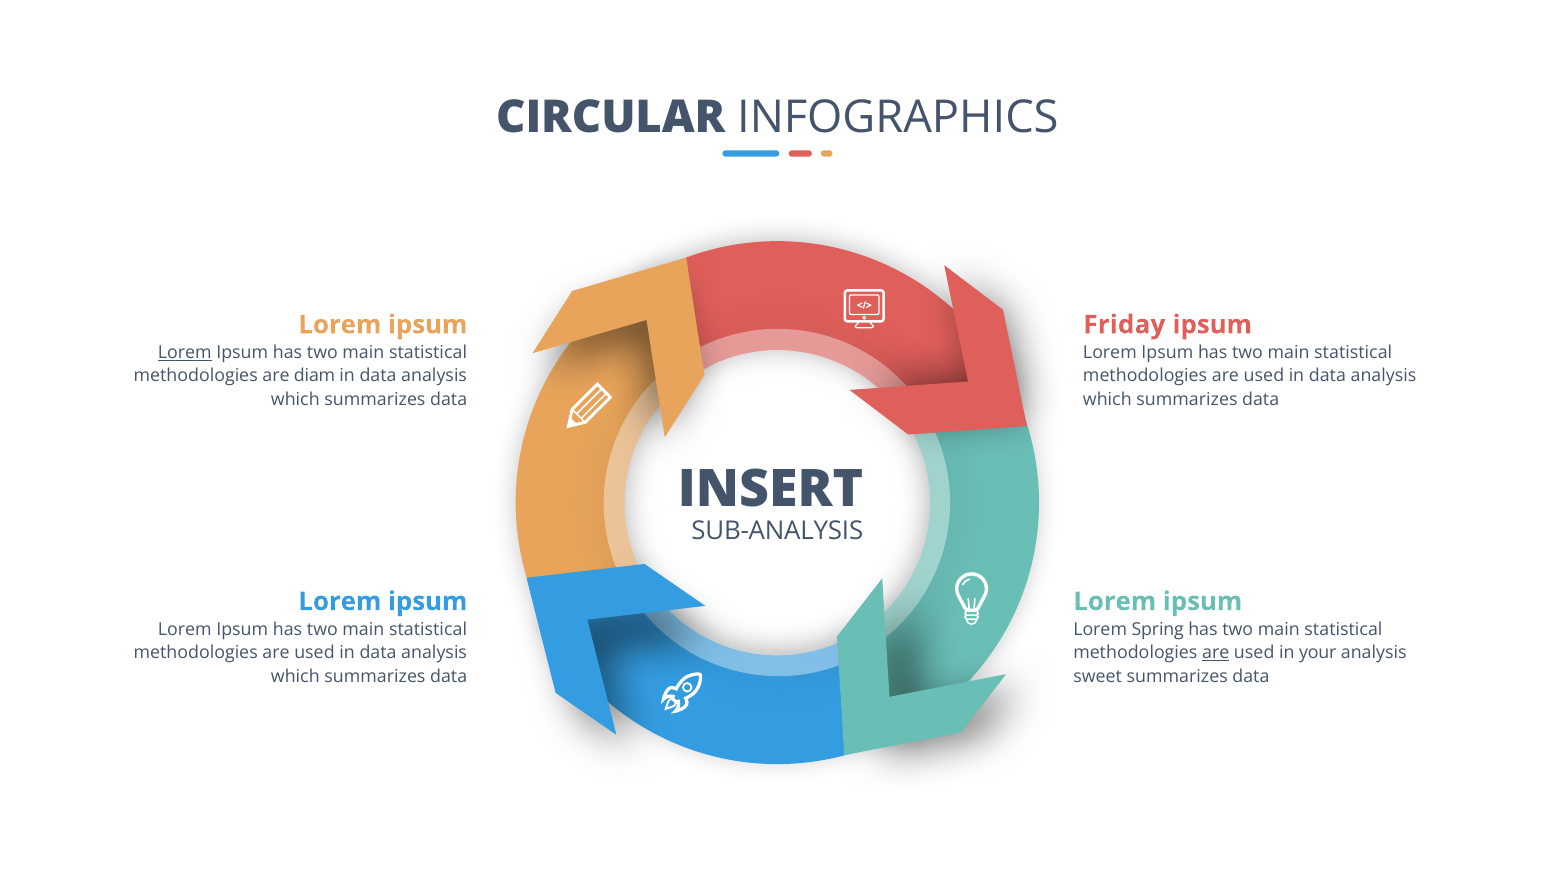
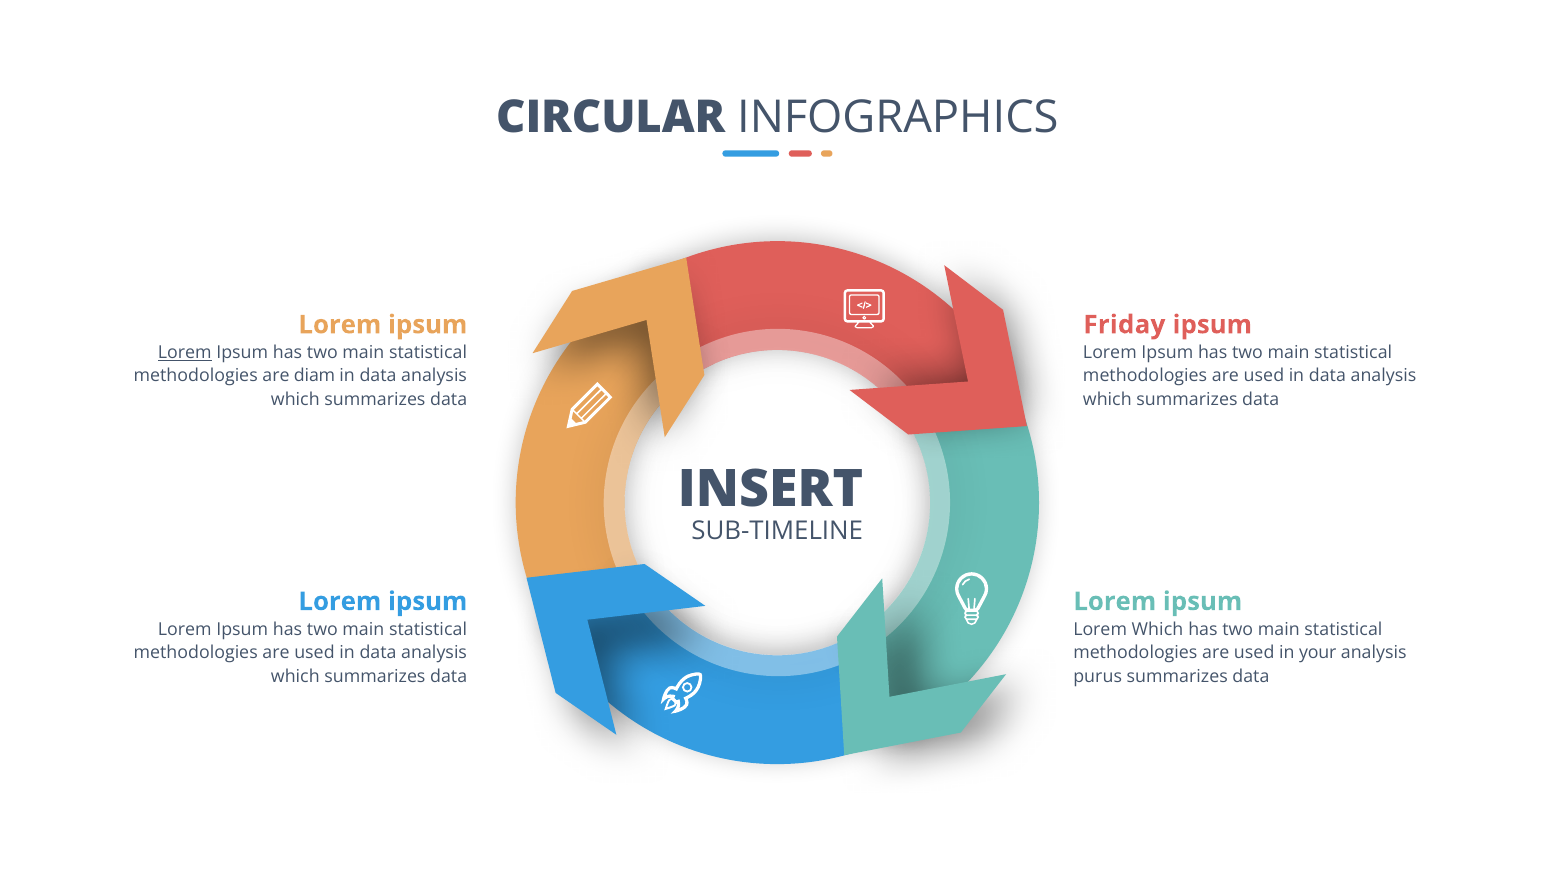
SUB-ANALYSIS: SUB-ANALYSIS -> SUB-TIMELINE
Lorem Spring: Spring -> Which
are at (1216, 653) underline: present -> none
sweet: sweet -> purus
